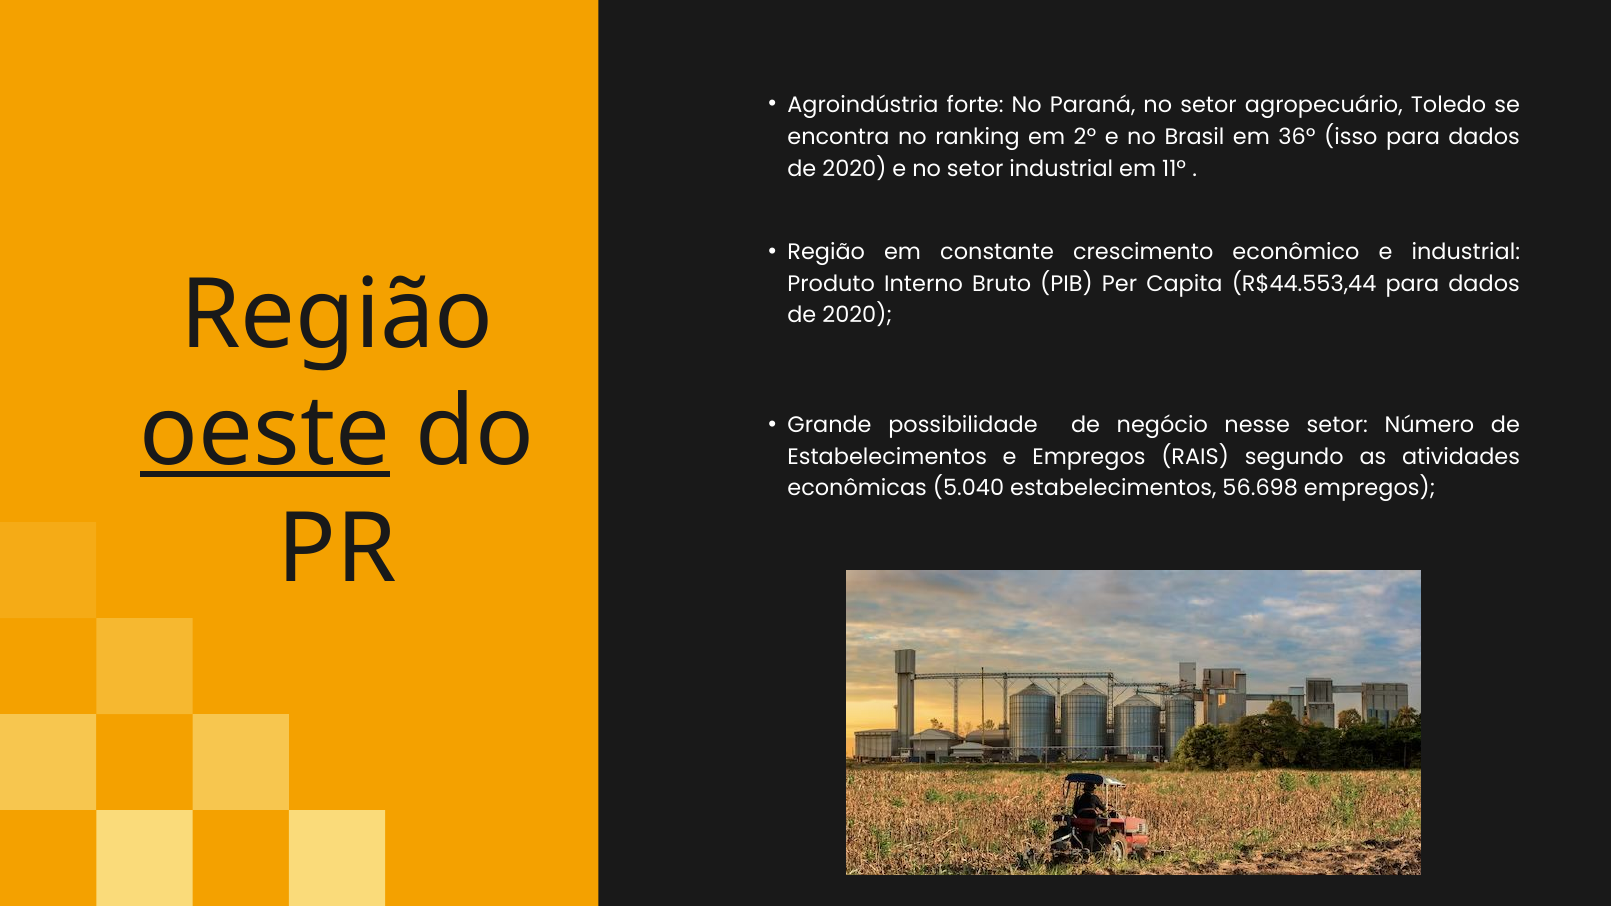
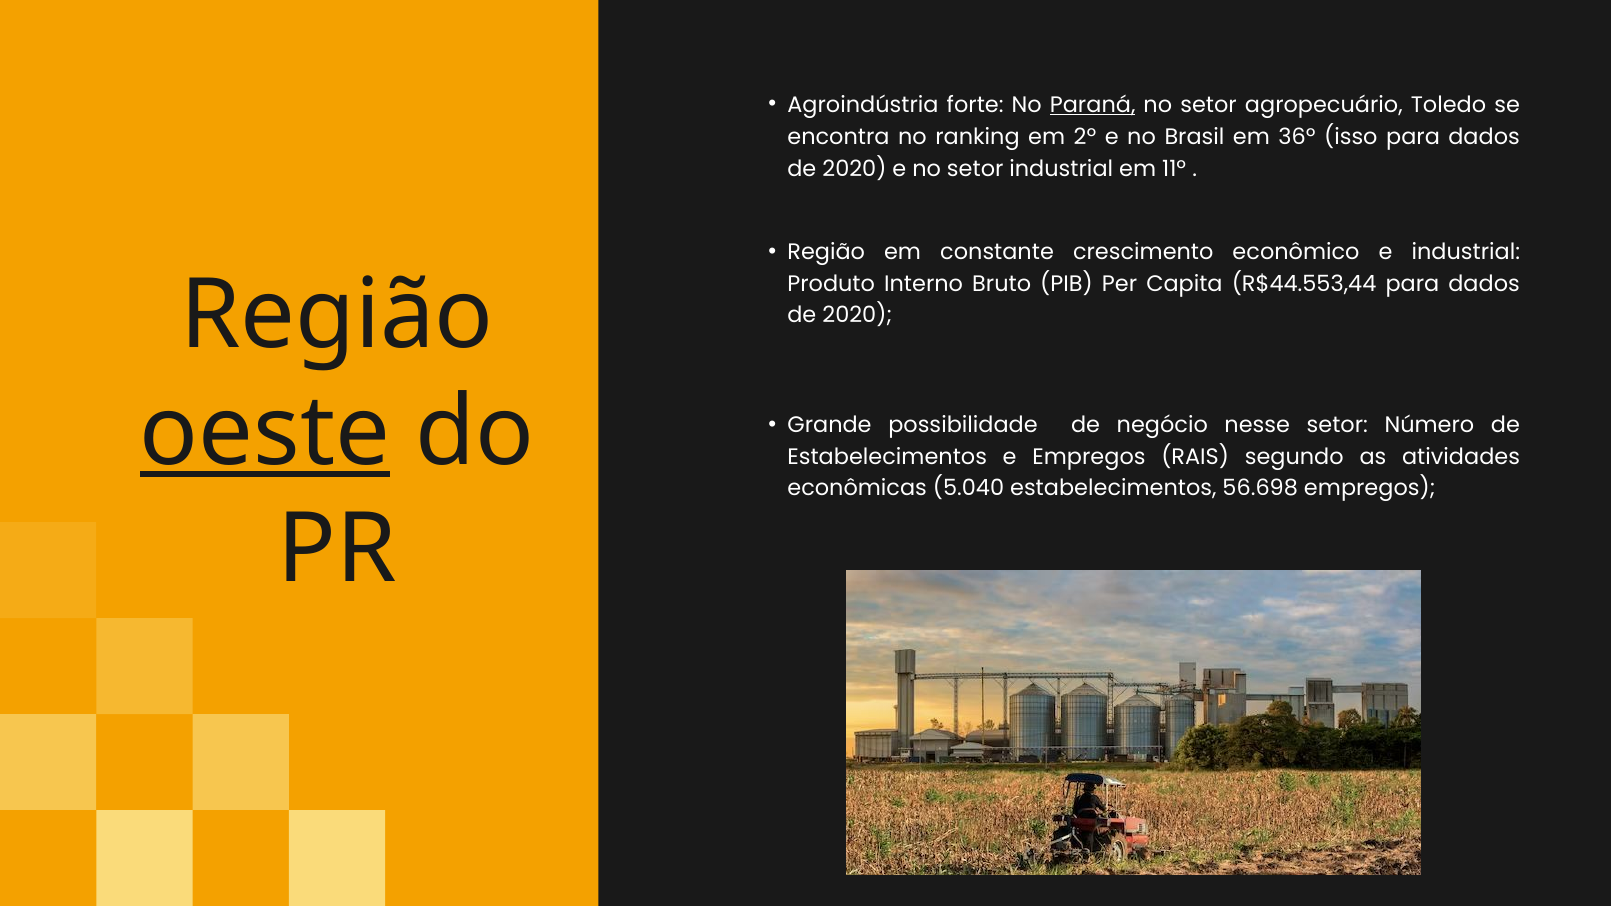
Paraná underline: none -> present
